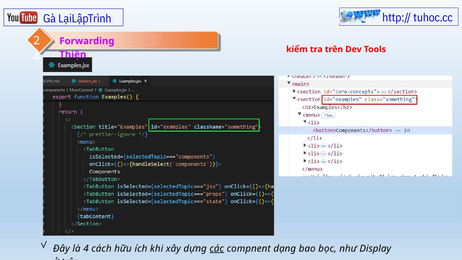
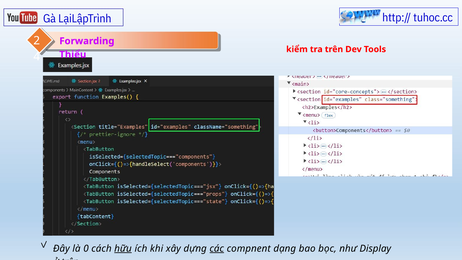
Thiện: Thiện -> Thiểu
là 4: 4 -> 0
hữu underline: none -> present
